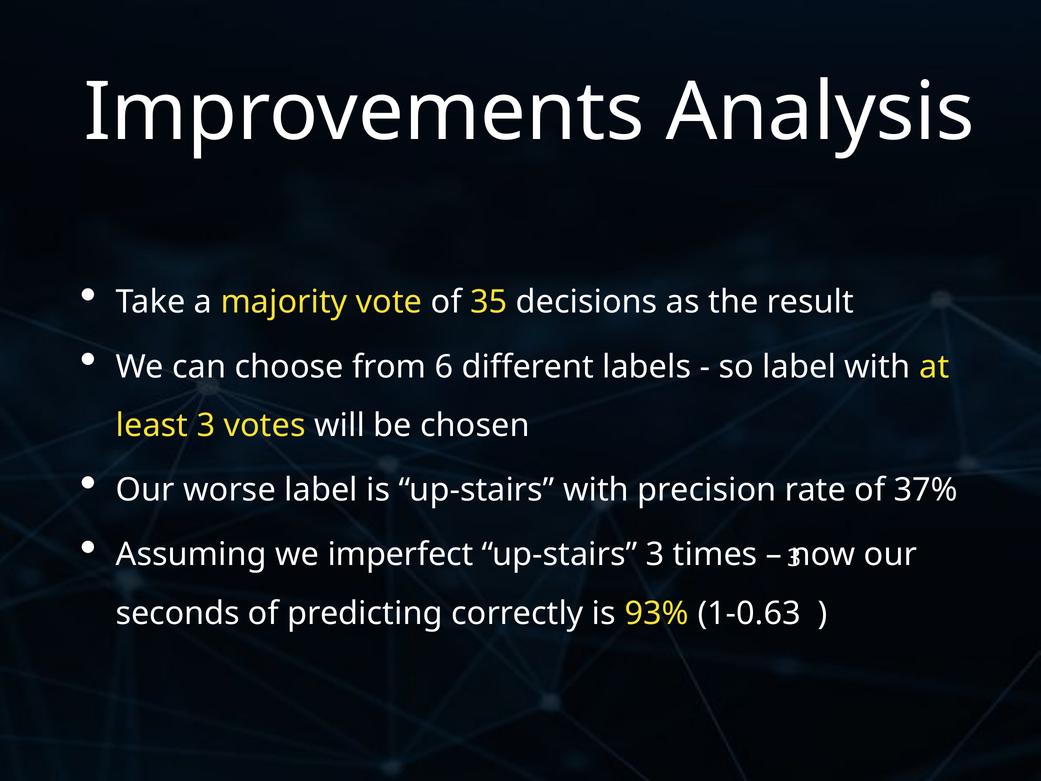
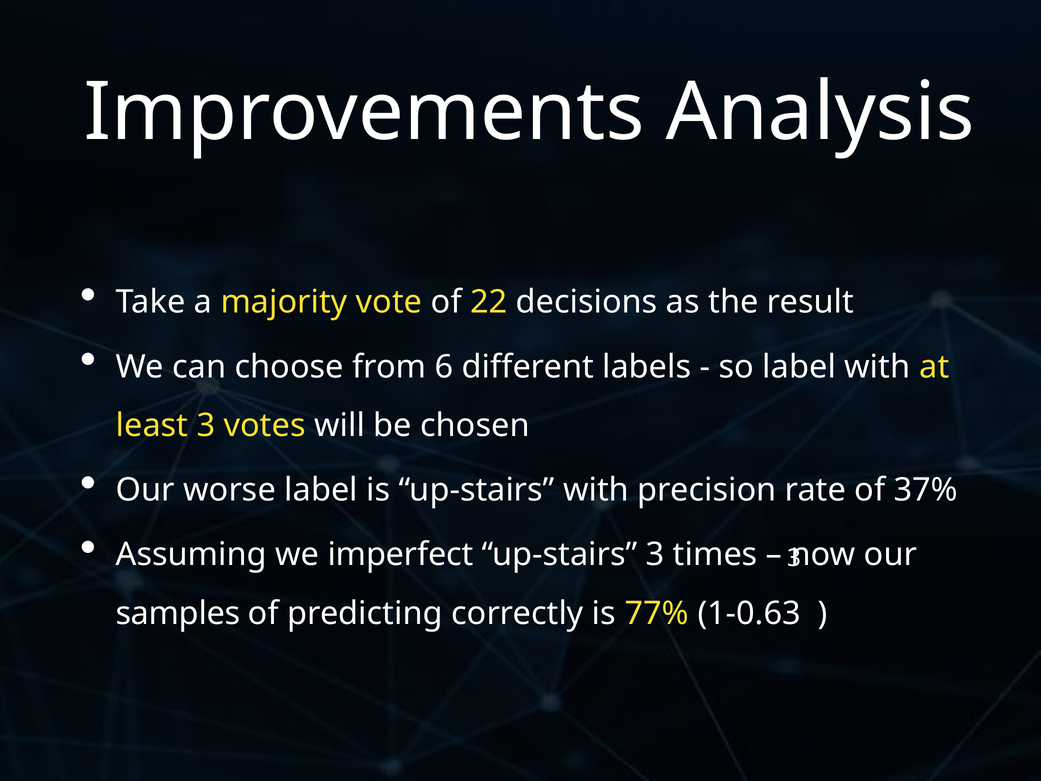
35: 35 -> 22
seconds: seconds -> samples
93%: 93% -> 77%
